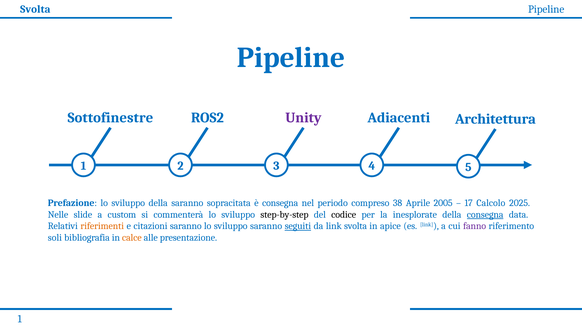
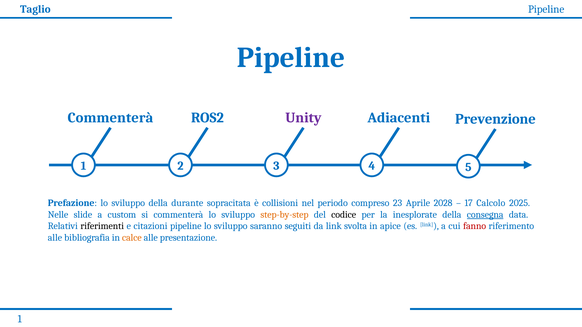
Svolta at (35, 9): Svolta -> Taglio
Sottofinestre at (110, 118): Sottofinestre -> Commenterà
Architettura: Architettura -> Prevenzione
della saranno: saranno -> durante
è consegna: consegna -> collisioni
38: 38 -> 23
2005: 2005 -> 2028
step-by-step colour: black -> orange
riferimenti colour: orange -> black
citazioni saranno: saranno -> pipeline
seguiti underline: present -> none
fanno colour: purple -> red
soli at (55, 238): soli -> alle
